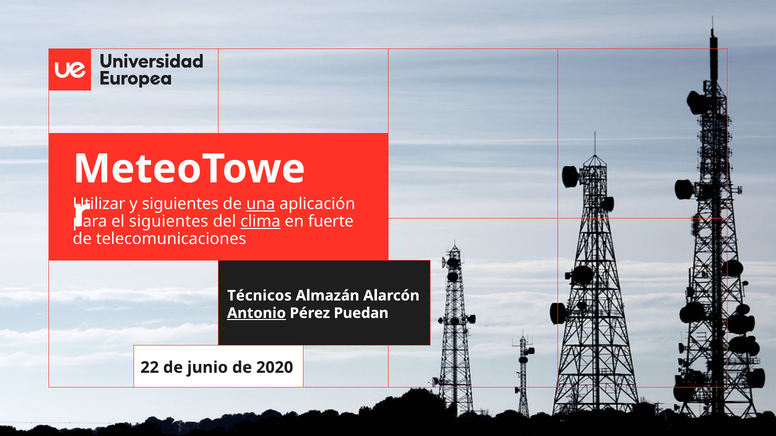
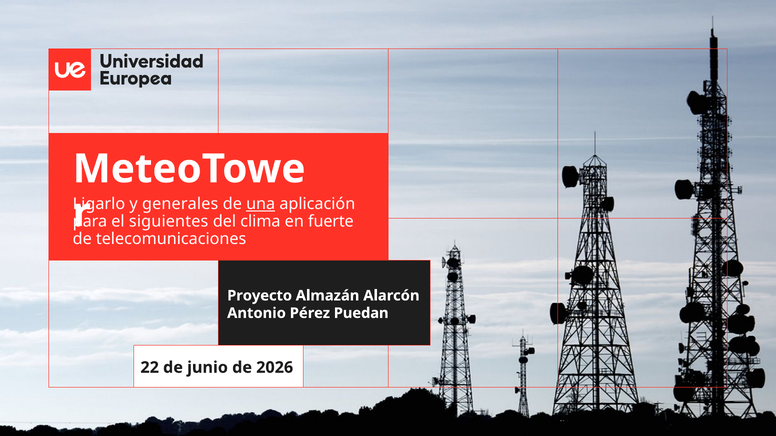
Utilizar: Utilizar -> Ligarlo
y siguientes: siguientes -> generales
clima underline: present -> none
Técnicos: Técnicos -> Proyecto
Antonio underline: present -> none
2020: 2020 -> 2026
